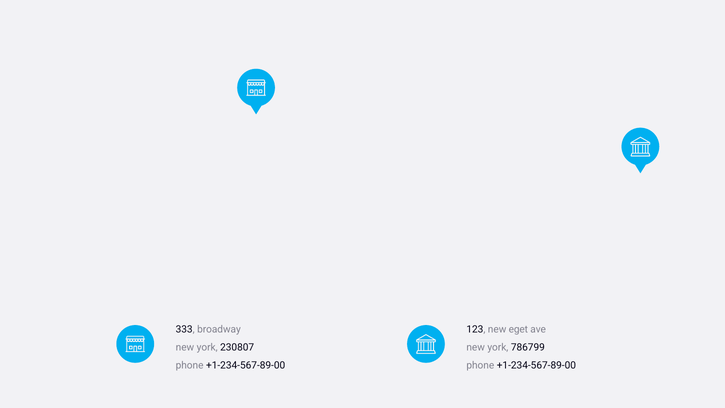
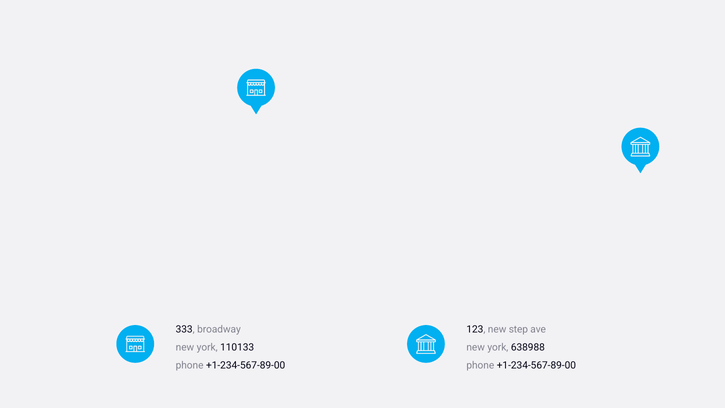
eget: eget -> step
230807: 230807 -> 110133
786799: 786799 -> 638988
